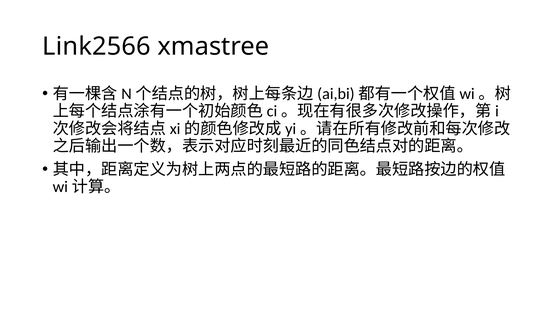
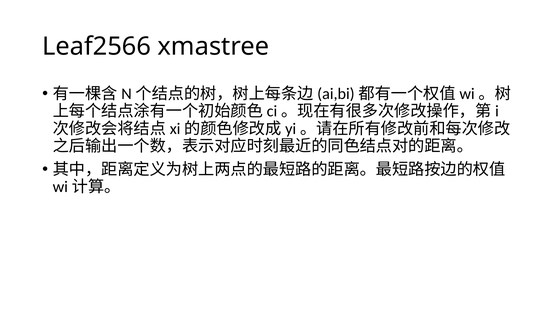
Link2566: Link2566 -> Leaf2566
